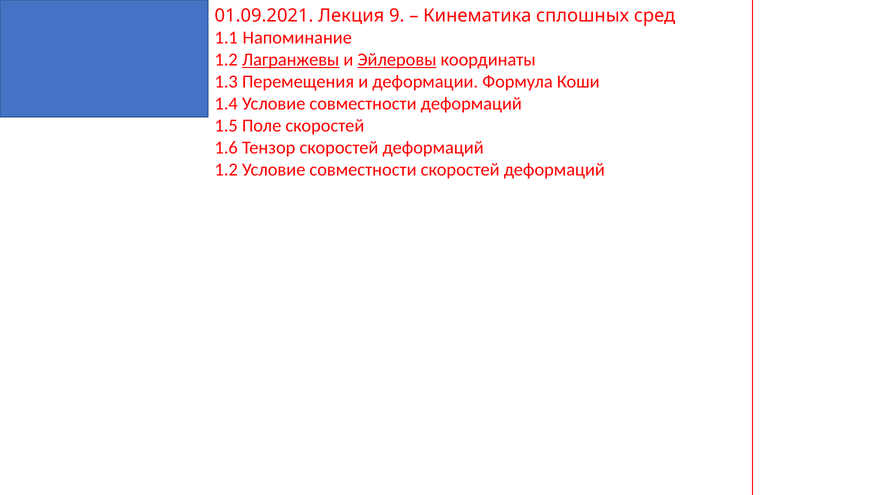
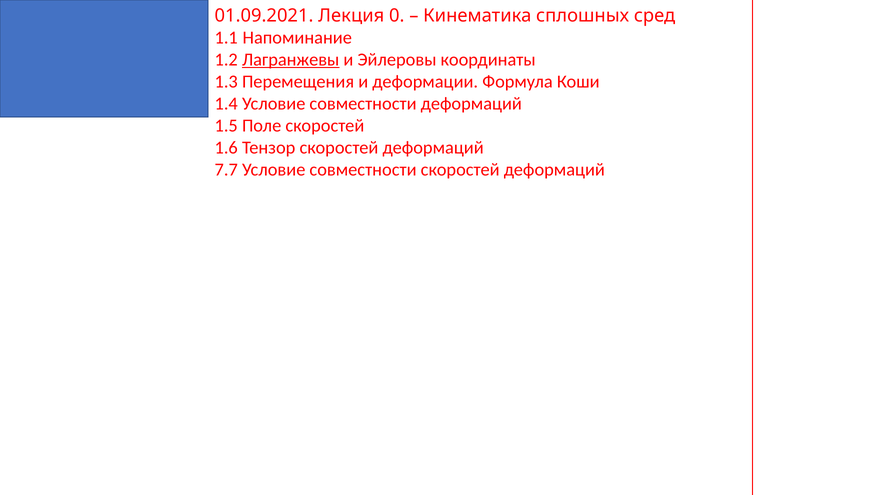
9: 9 -> 0
Эйлеровы underline: present -> none
1.2 at (226, 170): 1.2 -> 7.7
